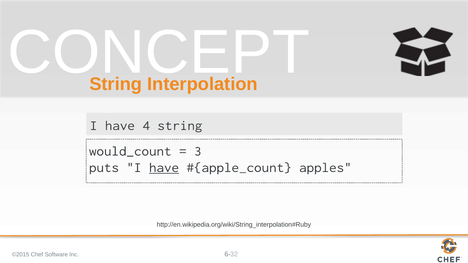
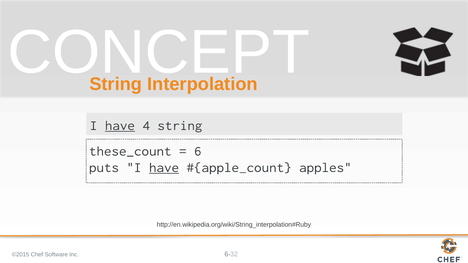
have at (120, 126) underline: none -> present
would_count: would_count -> these_count
3: 3 -> 6
